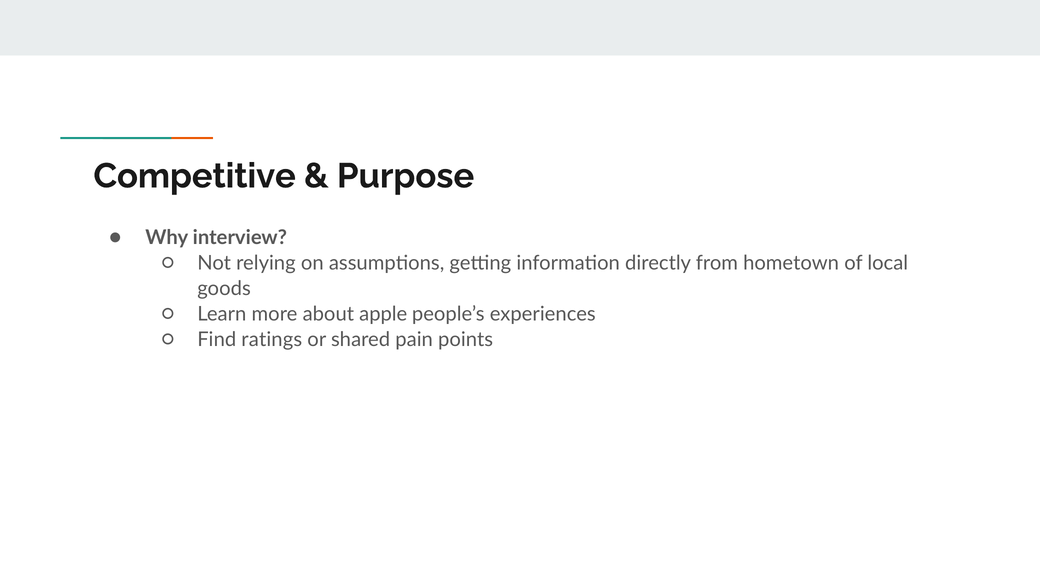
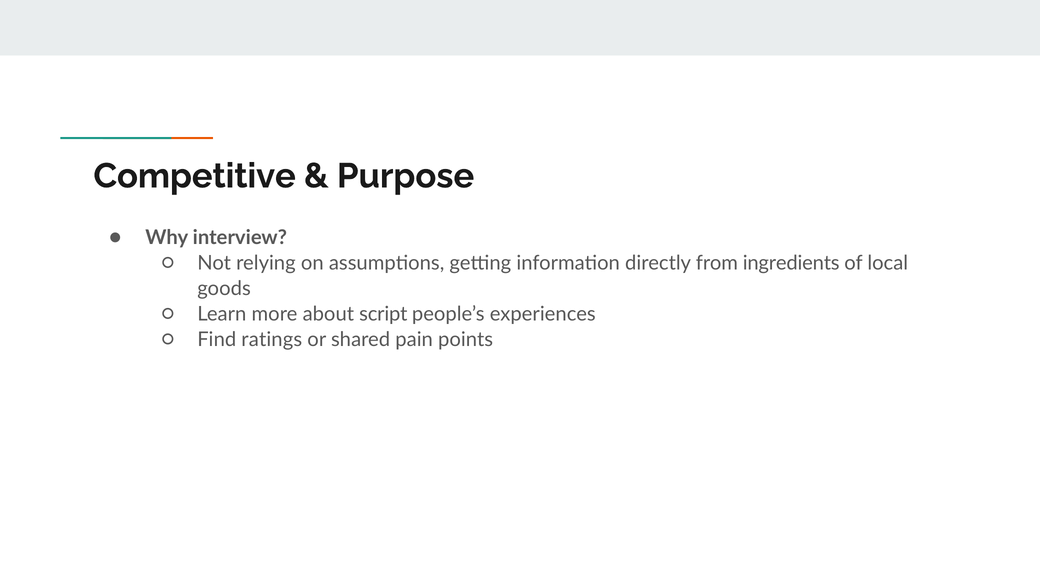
hometown: hometown -> ingredients
apple: apple -> script
